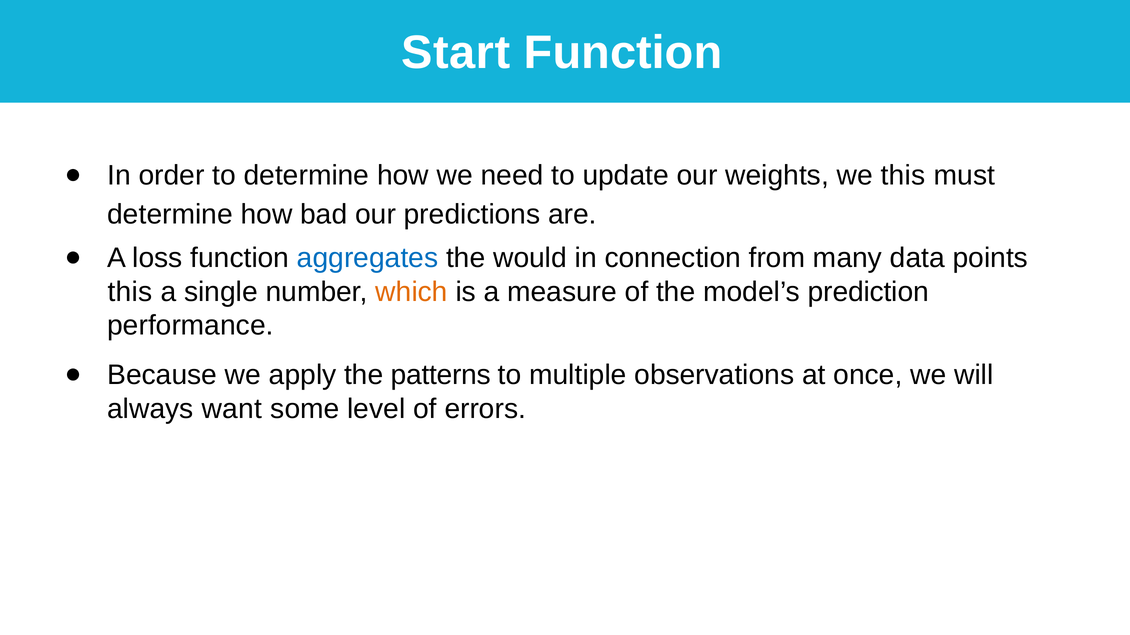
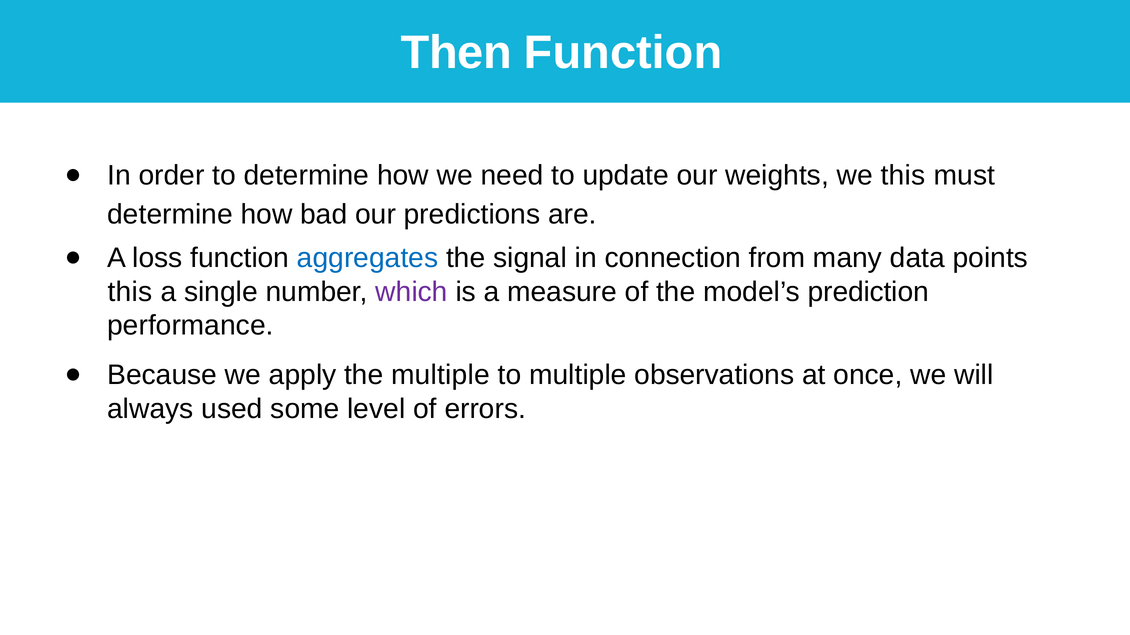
Start: Start -> Then
would: would -> signal
which colour: orange -> purple
the patterns: patterns -> multiple
want: want -> used
